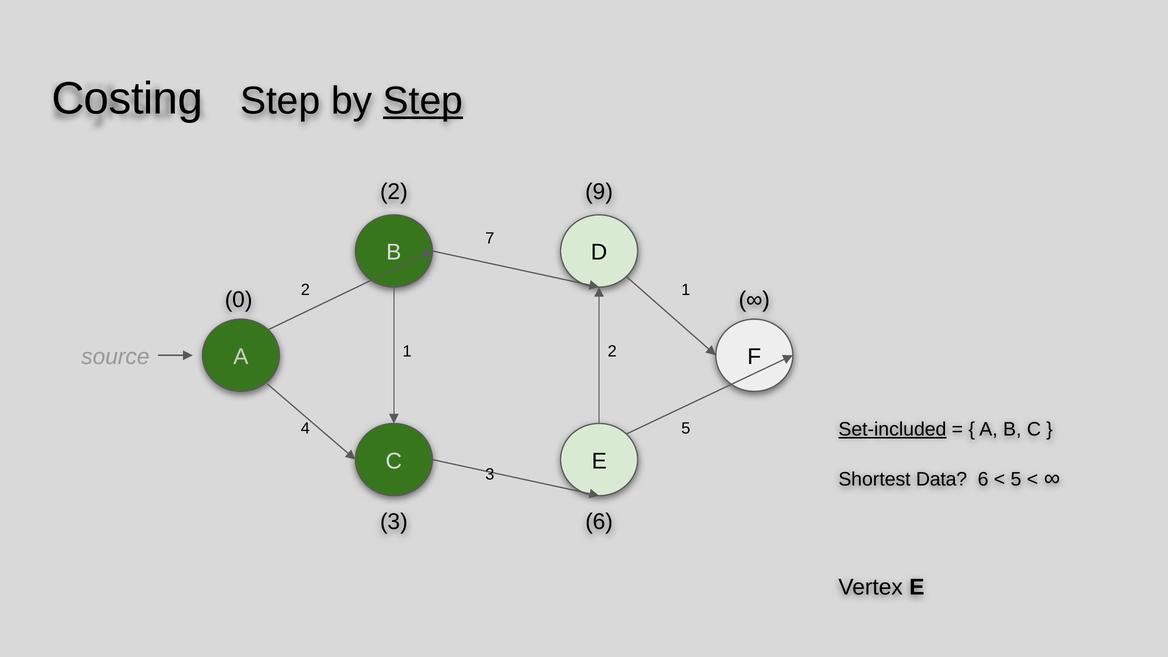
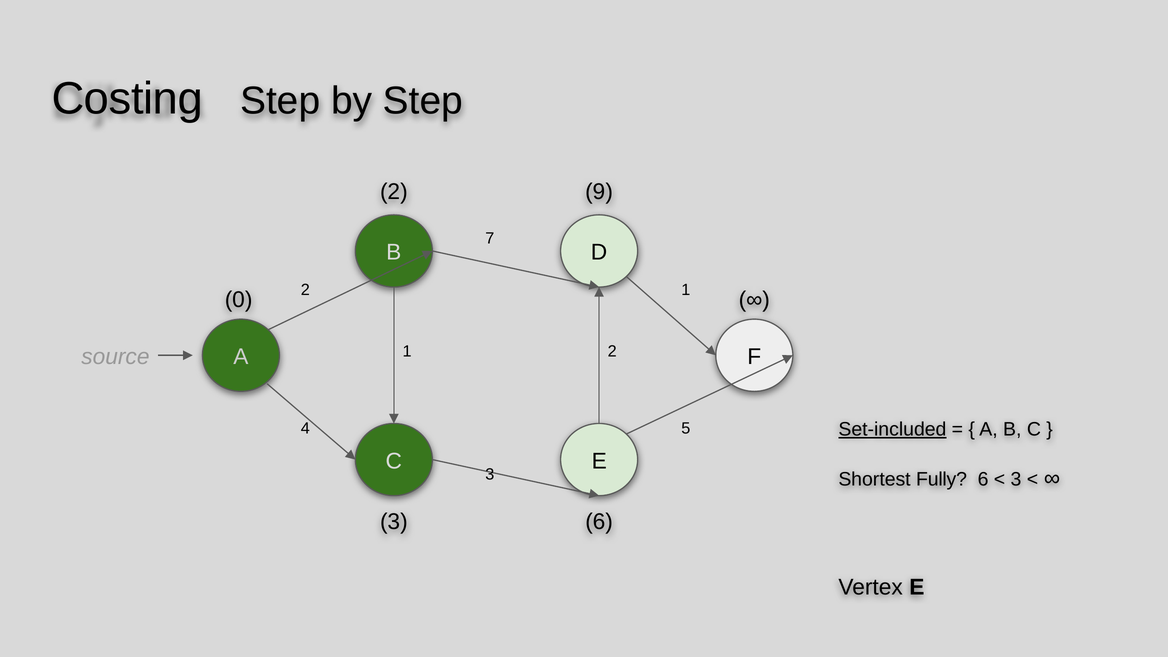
Step at (423, 101) underline: present -> none
Data: Data -> Fully
5 at (1016, 479): 5 -> 3
